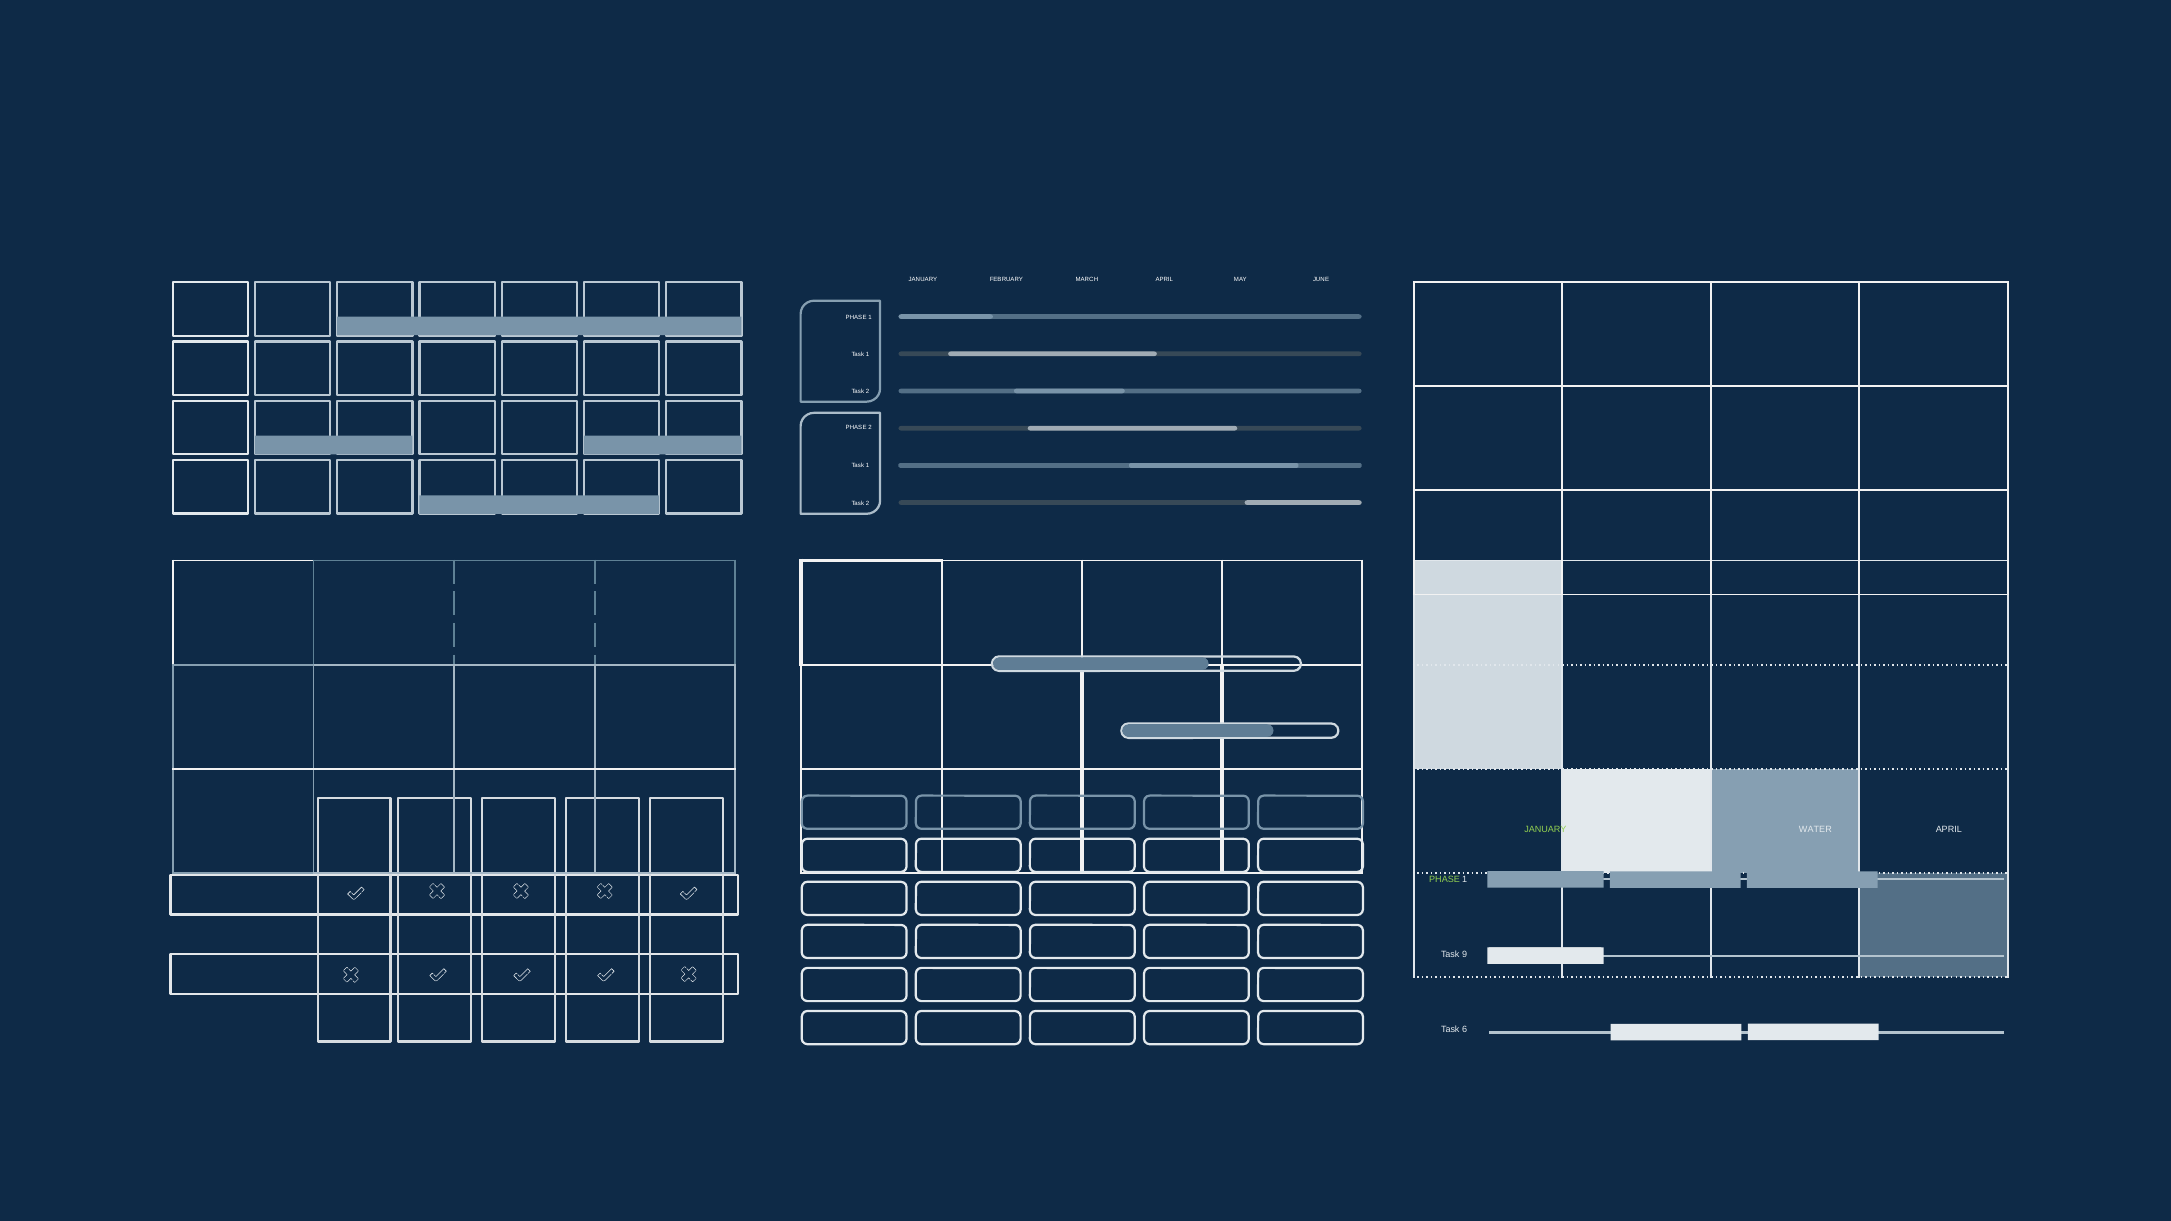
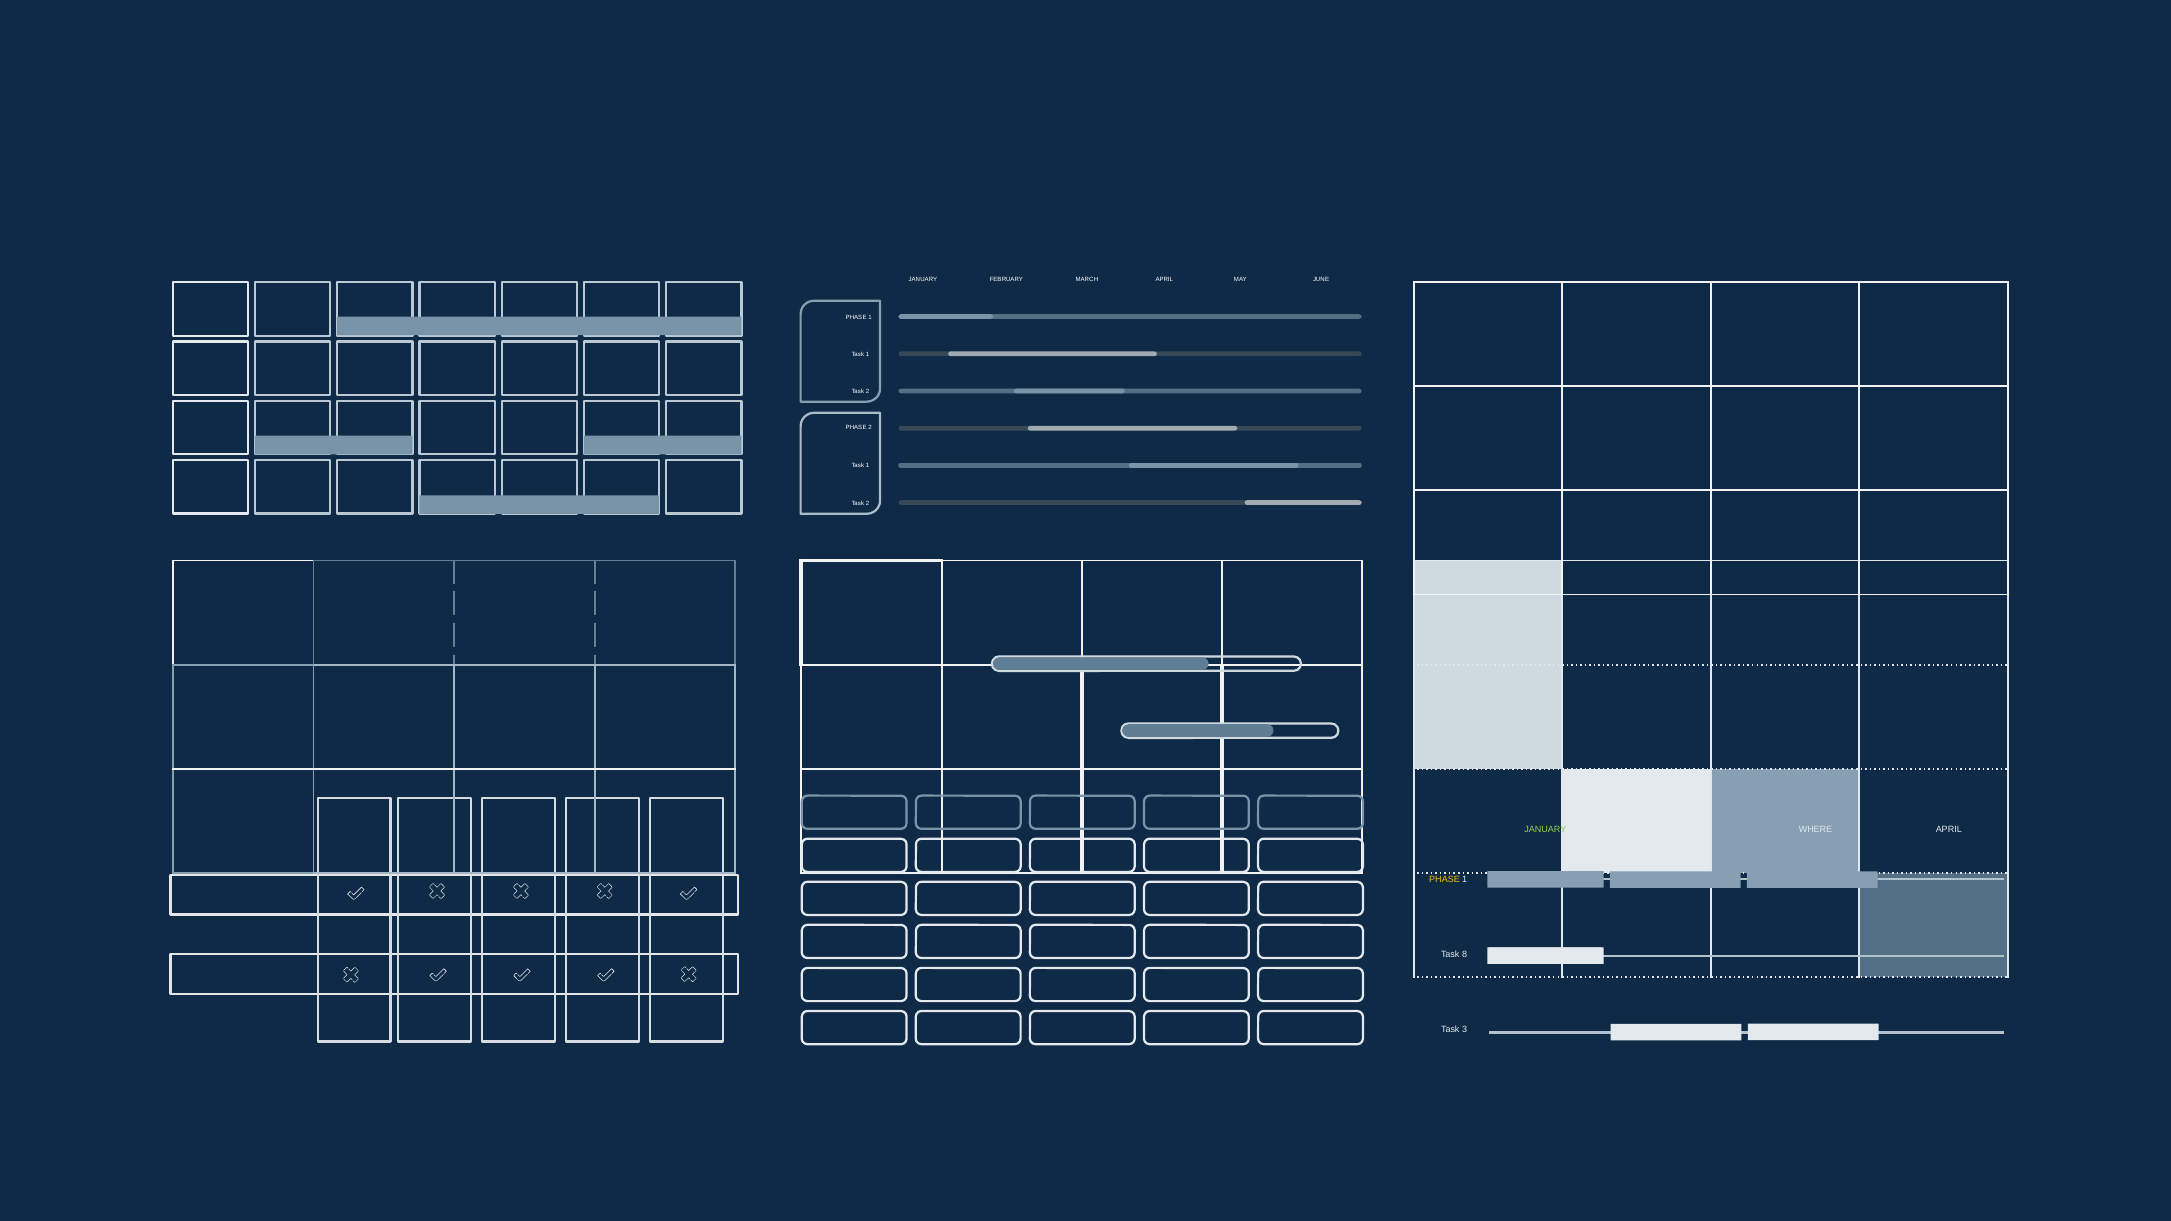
WATER: WATER -> WHERE
PHASE at (1445, 880) colour: light green -> yellow
9: 9 -> 8
6: 6 -> 3
